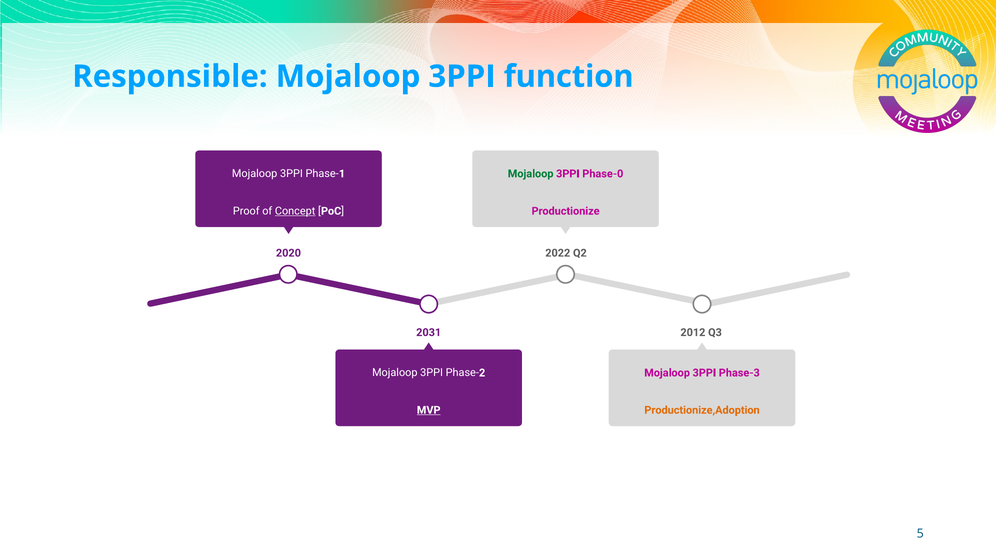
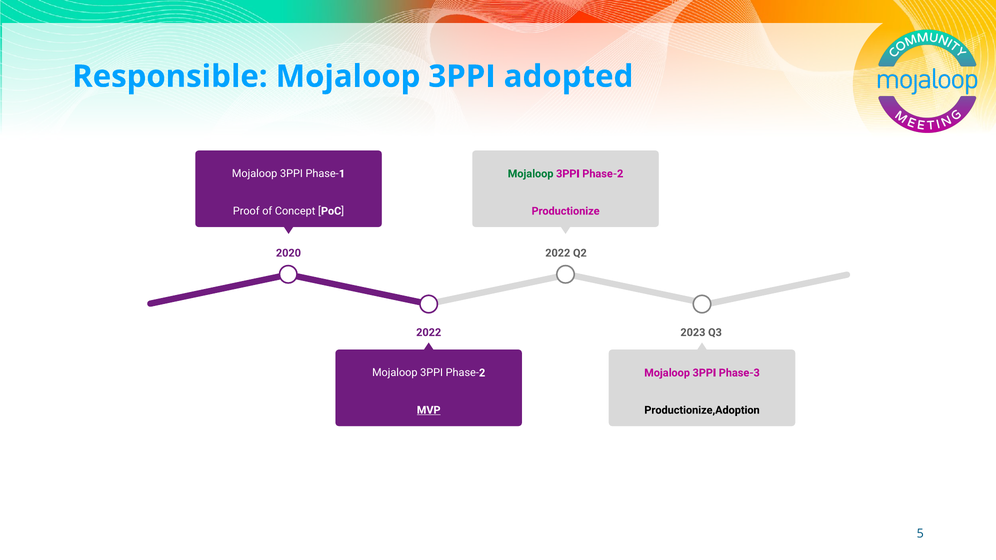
function: function -> adopted
Phase-0 at (603, 174): Phase-0 -> Phase-2
Concept underline: present -> none
2031 at (429, 333): 2031 -> 2022
2012: 2012 -> 2023
Productionize,Adoption colour: orange -> black
